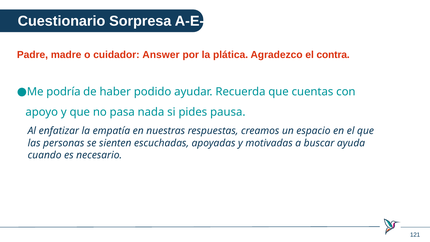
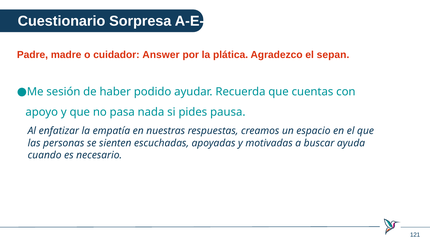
contra: contra -> sepan
podría: podría -> sesión
